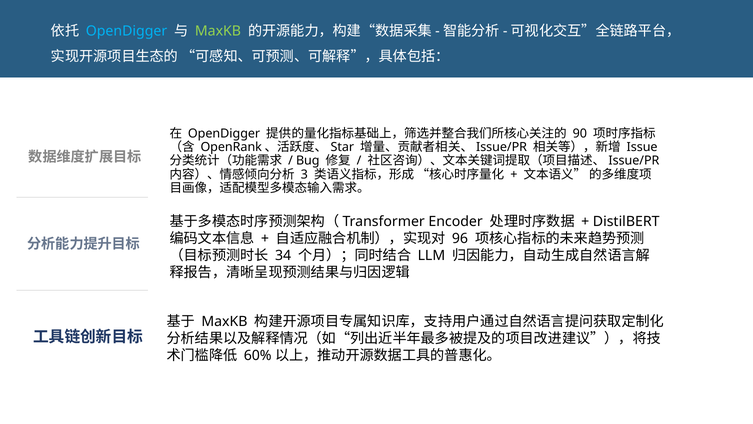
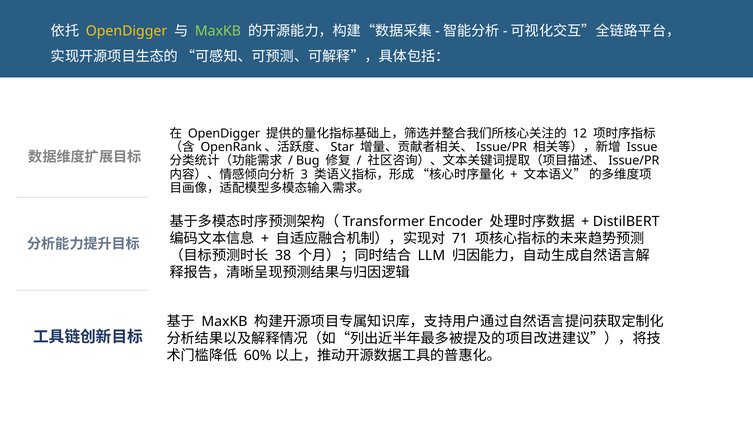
OpenDigger at (127, 31) colour: light blue -> yellow
90: 90 -> 12
96: 96 -> 71
34: 34 -> 38
